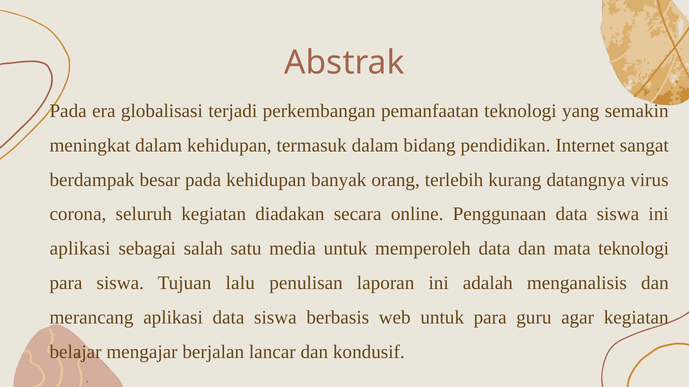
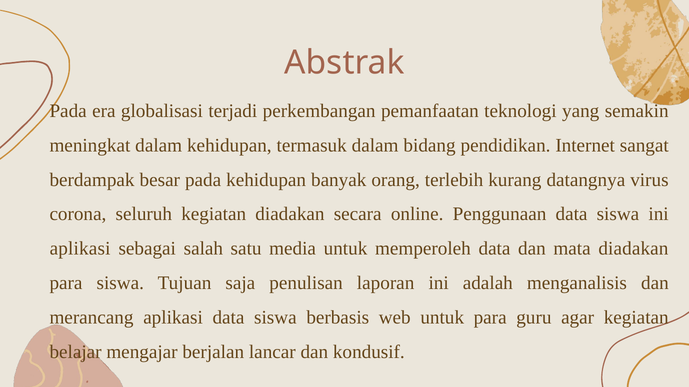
mata teknologi: teknologi -> diadakan
lalu: lalu -> saja
